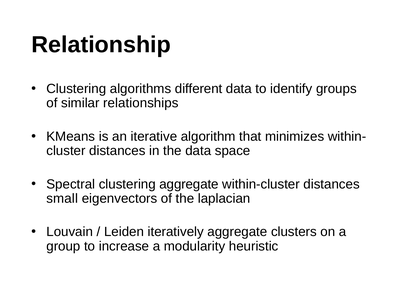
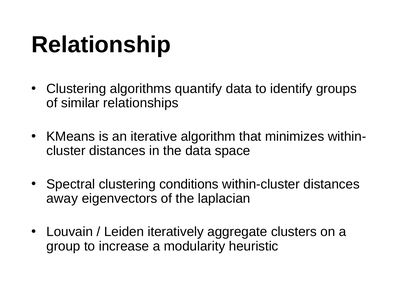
different: different -> quantify
clustering aggregate: aggregate -> conditions
small: small -> away
